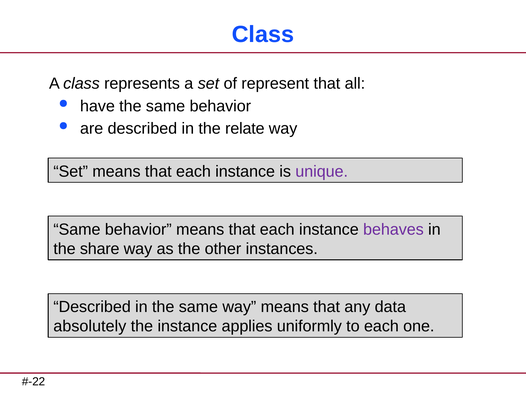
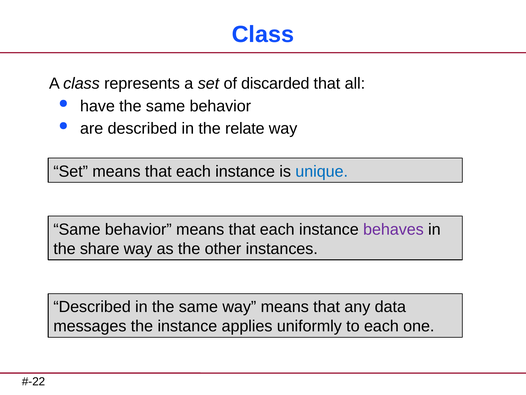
represent: represent -> discarded
unique colour: purple -> blue
absolutely: absolutely -> messages
